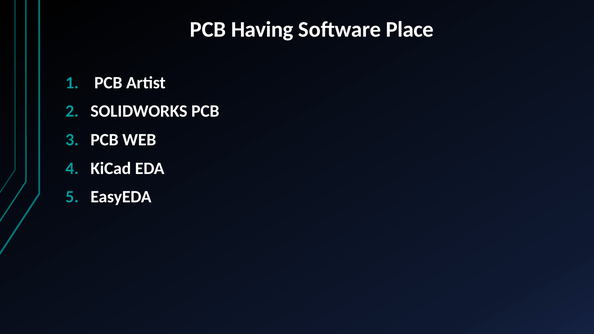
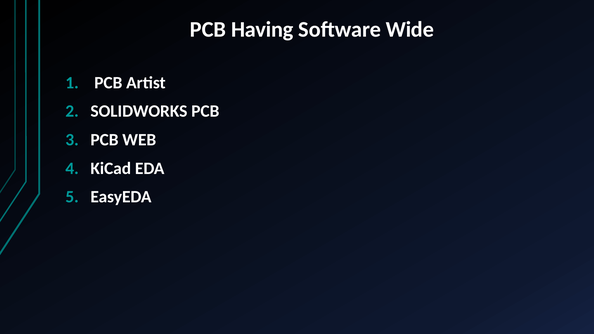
Place: Place -> Wide
